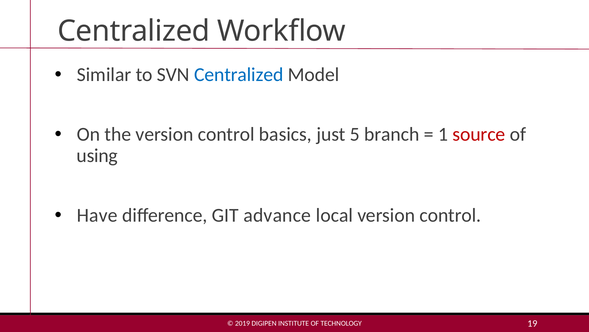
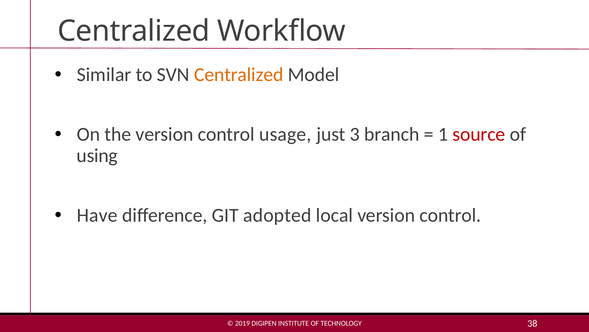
Centralized at (239, 74) colour: blue -> orange
basics: basics -> usage
5: 5 -> 3
advance: advance -> adopted
19: 19 -> 38
